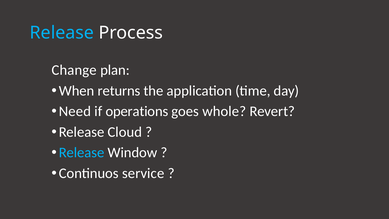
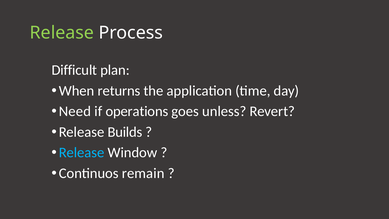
Release at (62, 33) colour: light blue -> light green
Change: Change -> Difficult
whole: whole -> unless
Cloud: Cloud -> Builds
service: service -> remain
